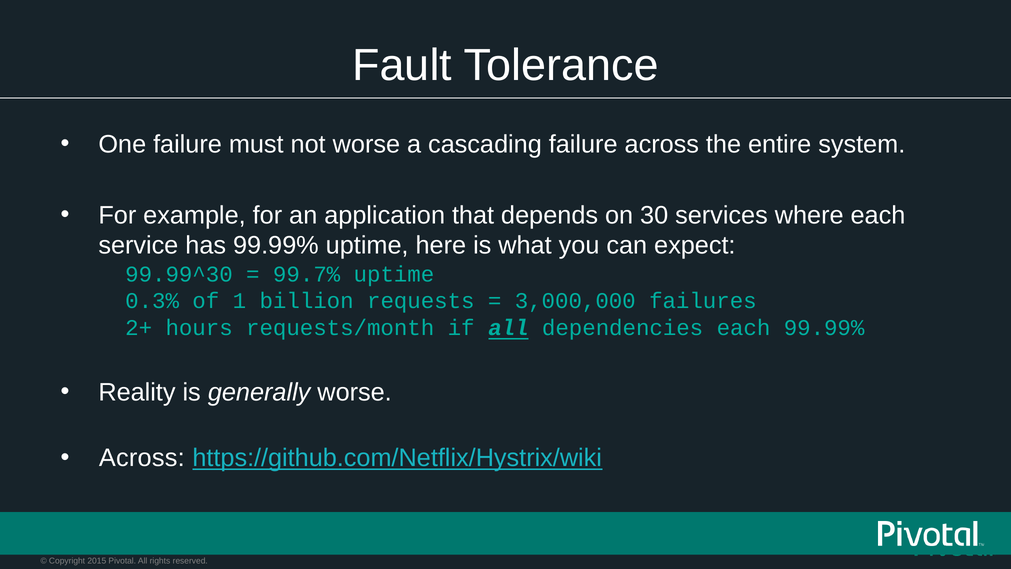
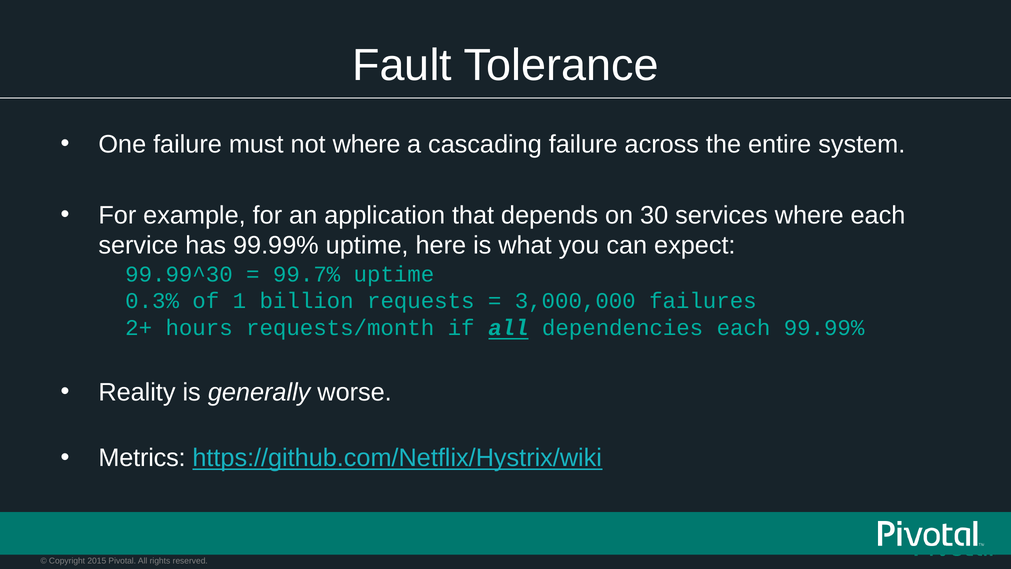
not worse: worse -> where
Across at (142, 458): Across -> Metrics
